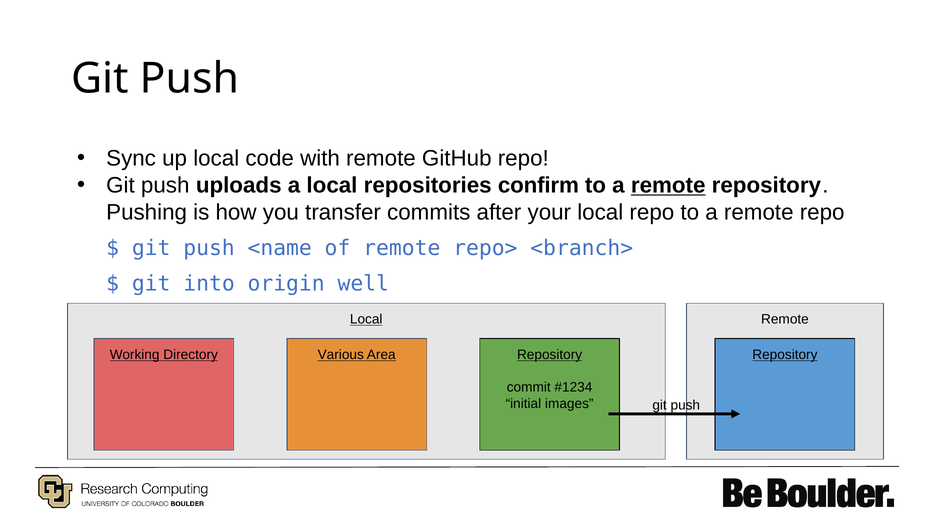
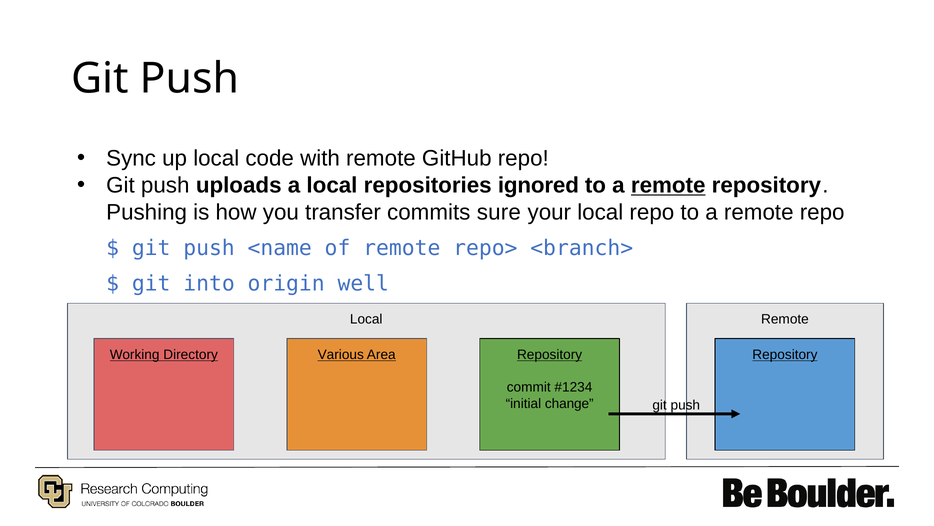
confirm: confirm -> ignored
after: after -> sure
Local at (366, 319) underline: present -> none
images: images -> change
